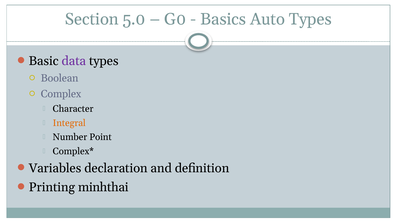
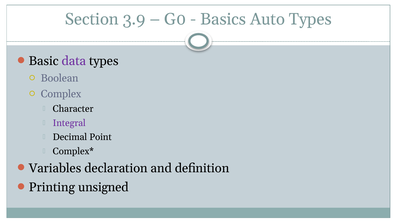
5.0: 5.0 -> 3.9
Integral colour: orange -> purple
Number: Number -> Decimal
minhthai: minhthai -> unsigned
